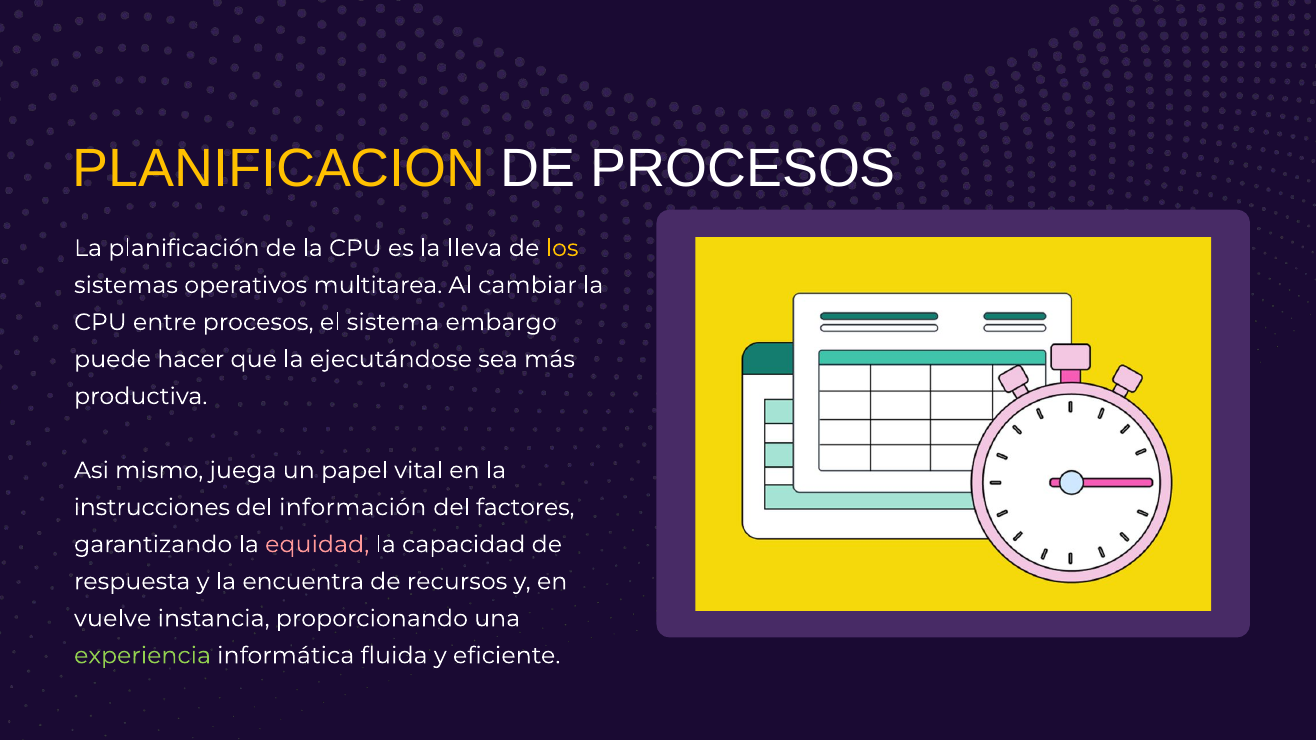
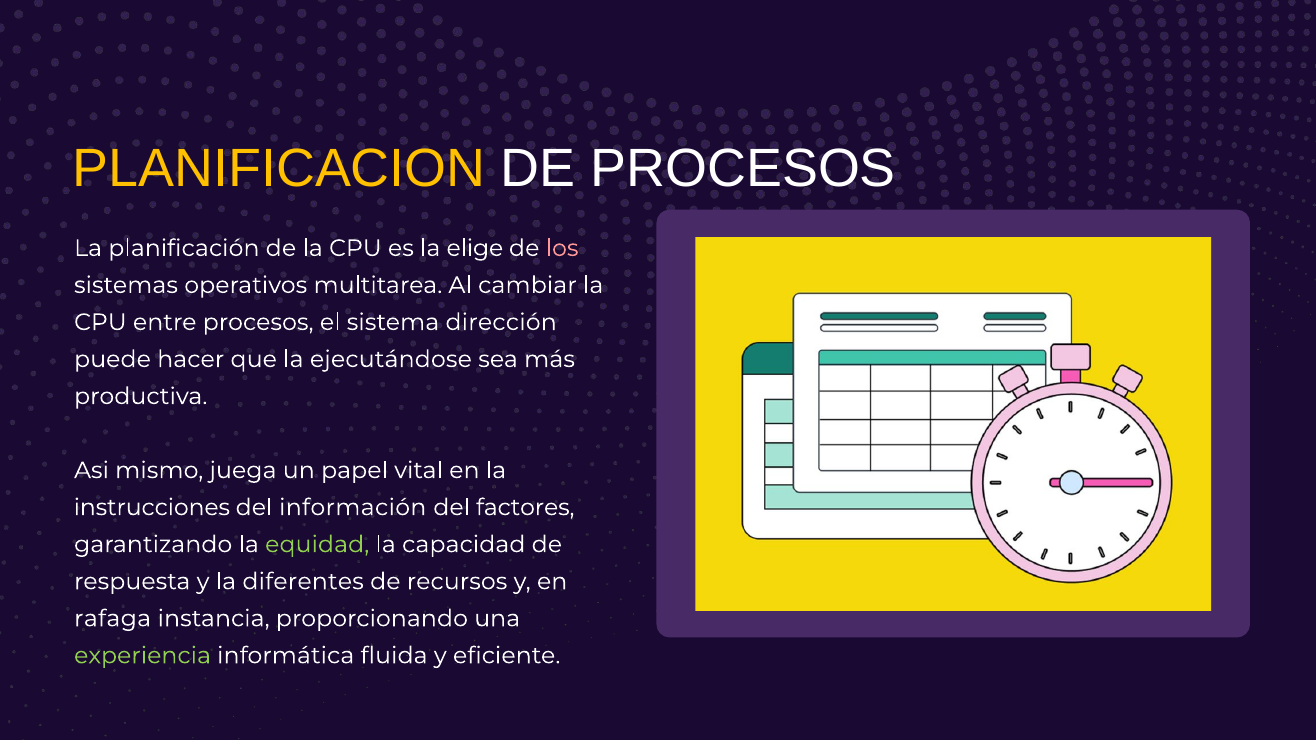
lleva: lleva -> elige
los colour: yellow -> pink
embargo: embargo -> dirección
equidad colour: pink -> light green
encuentra: encuentra -> diferentes
vuelve: vuelve -> rafaga
